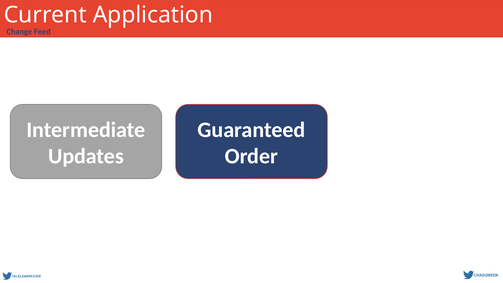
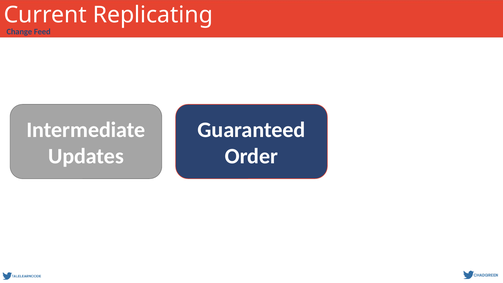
Application: Application -> Replicating
